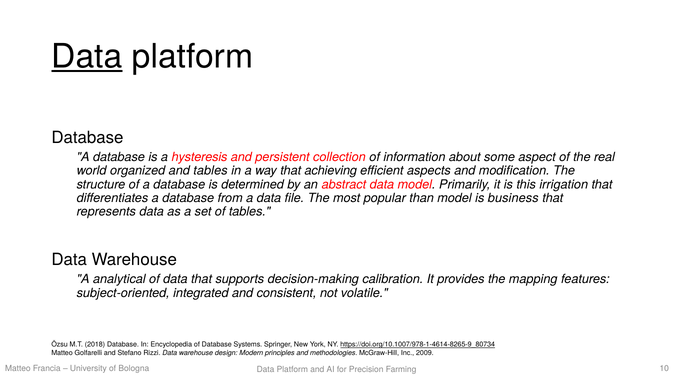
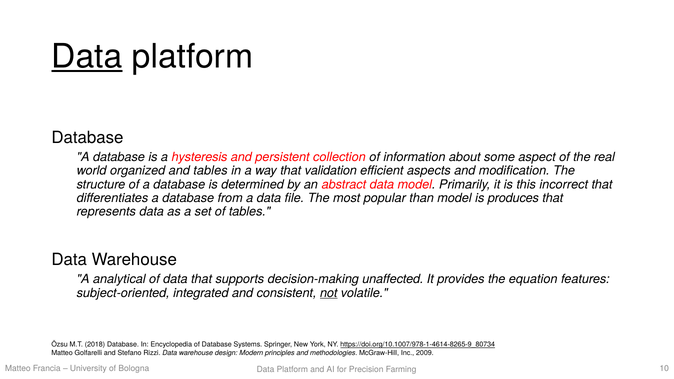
achieving: achieving -> validation
irrigation: irrigation -> incorrect
business: business -> produces
calibration: calibration -> unaffected
mapping: mapping -> equation
not underline: none -> present
